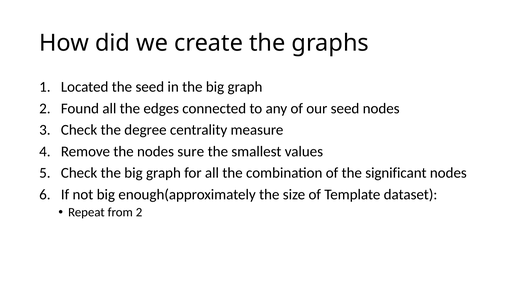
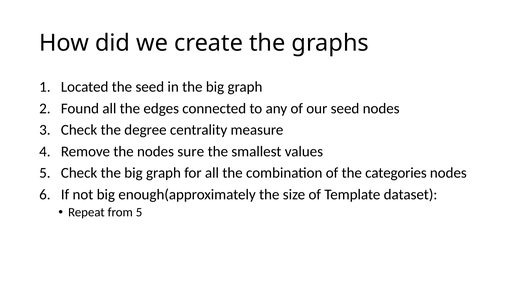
significant: significant -> categories
from 2: 2 -> 5
